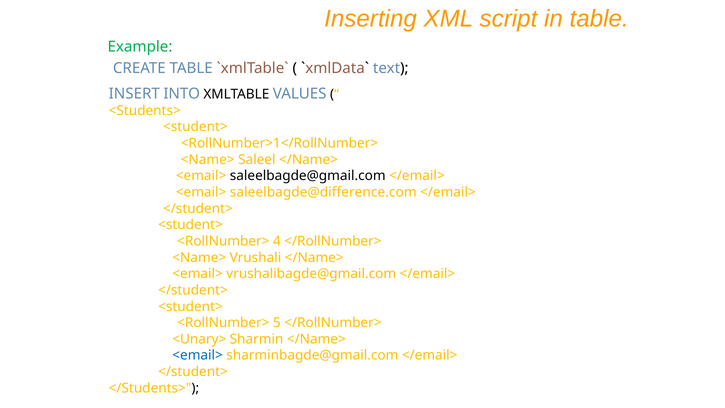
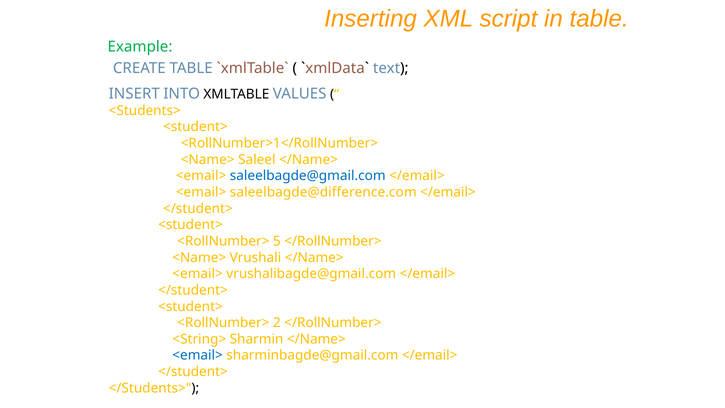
saleelbagde@gmail.com colour: black -> blue
4: 4 -> 5
5: 5 -> 2
<Unary>: <Unary> -> <String>
